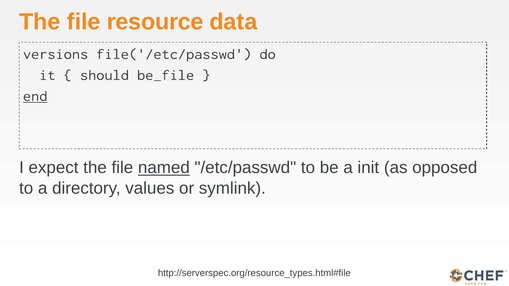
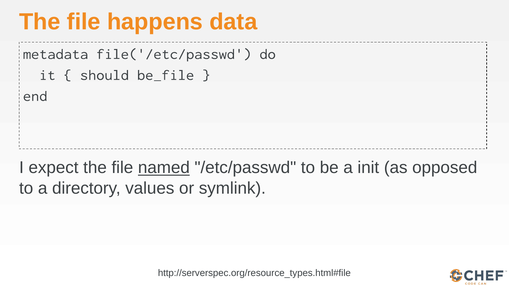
resource: resource -> happens
versions: versions -> metadata
end underline: present -> none
